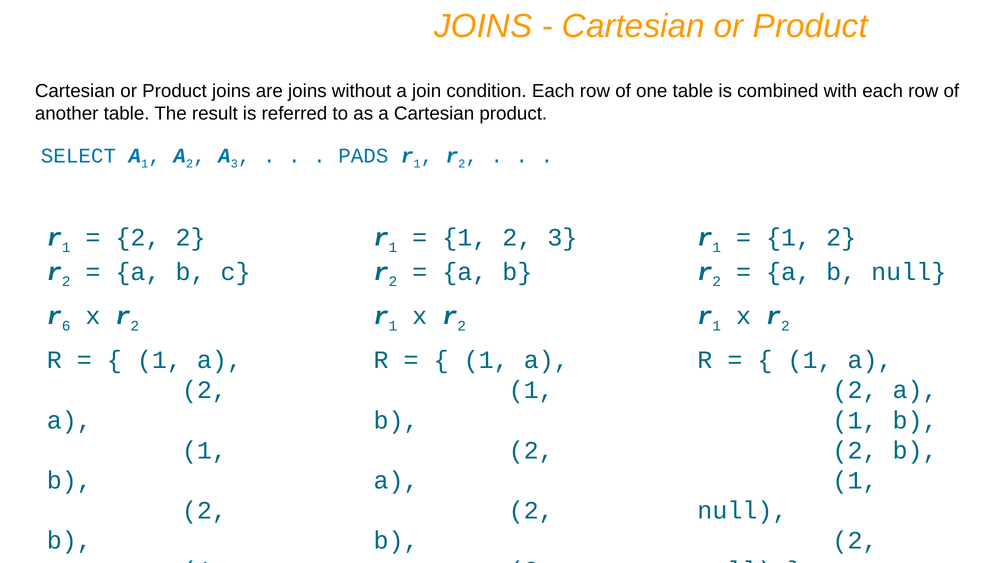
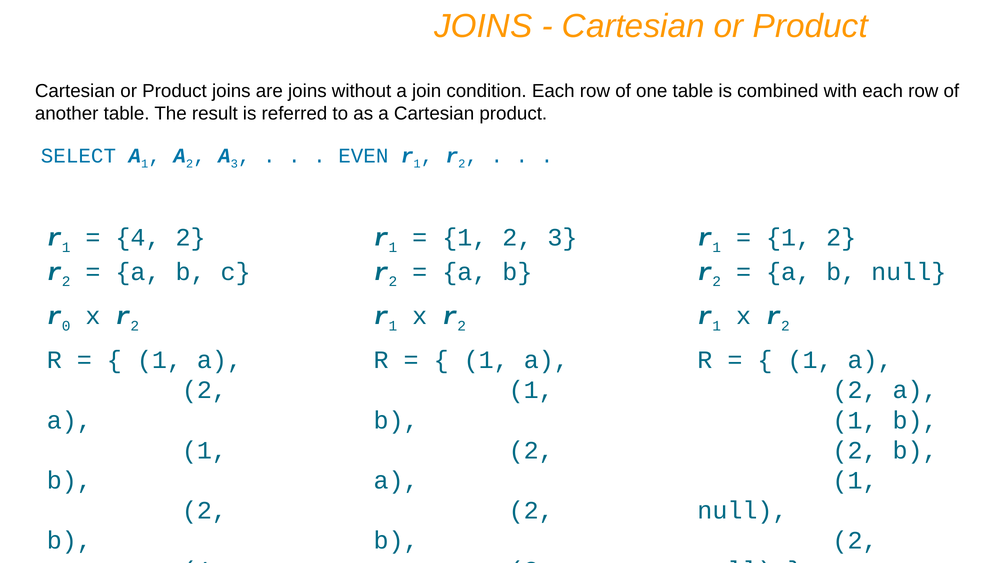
PADS: PADS -> EVEN
2 at (138, 238): 2 -> 4
6: 6 -> 0
